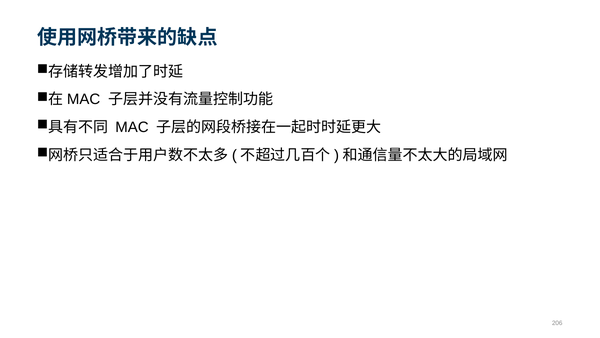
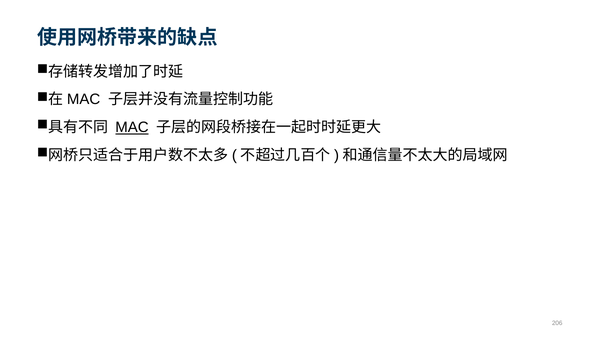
MAC underline: none -> present
